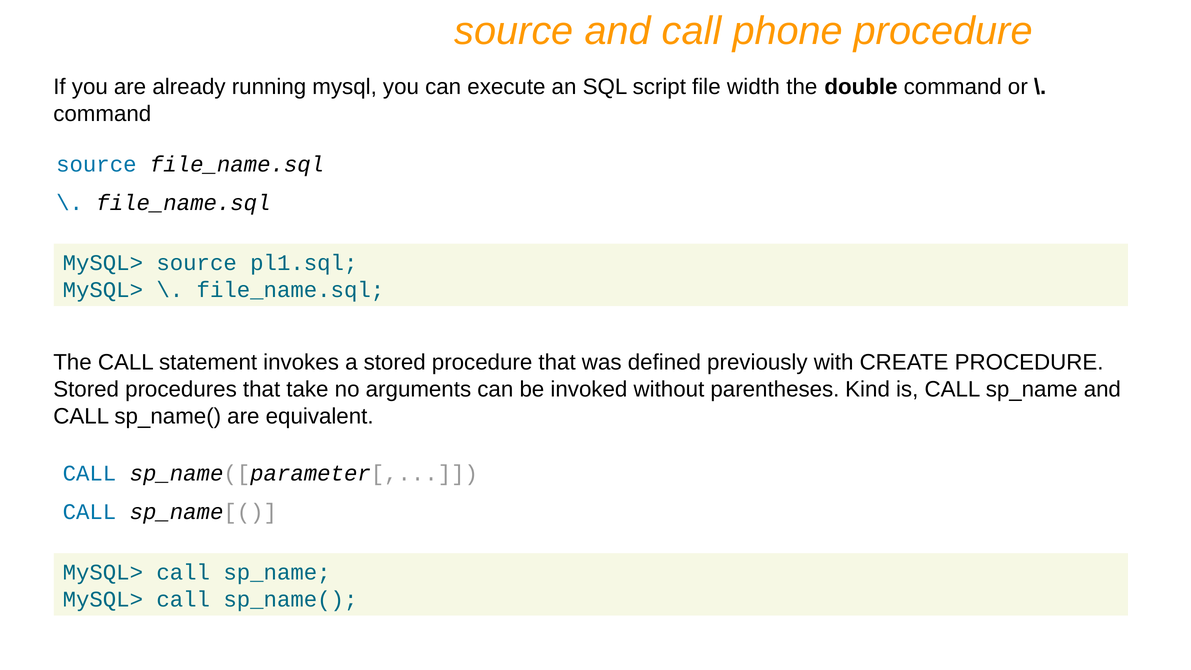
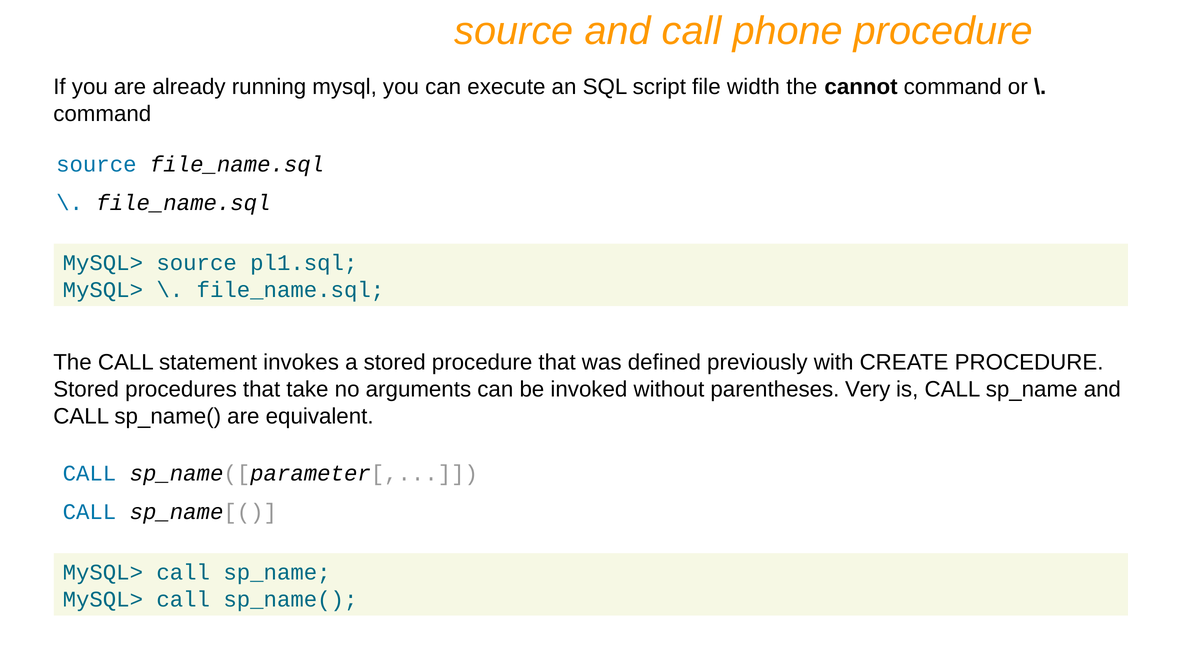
double: double -> cannot
Kind: Kind -> Very
